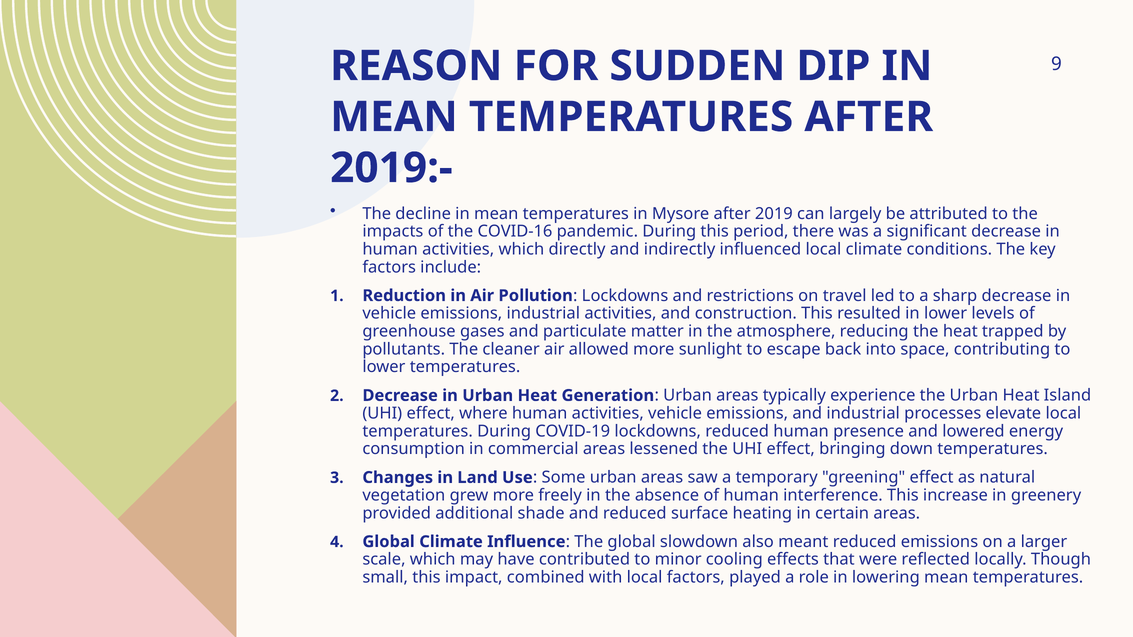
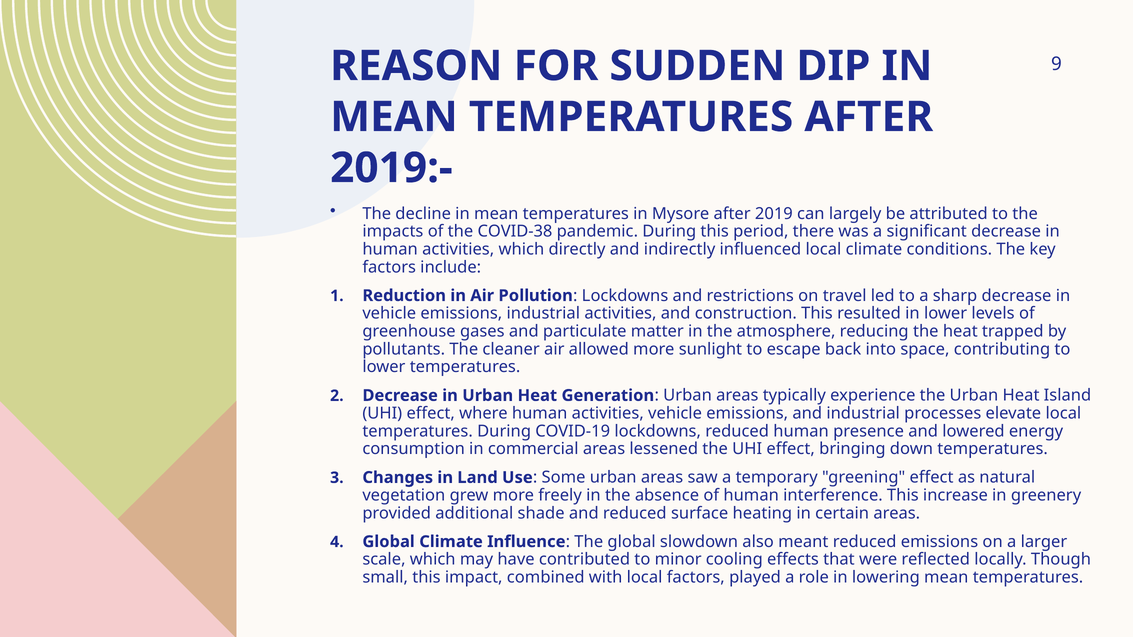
COVID-16: COVID-16 -> COVID-38
